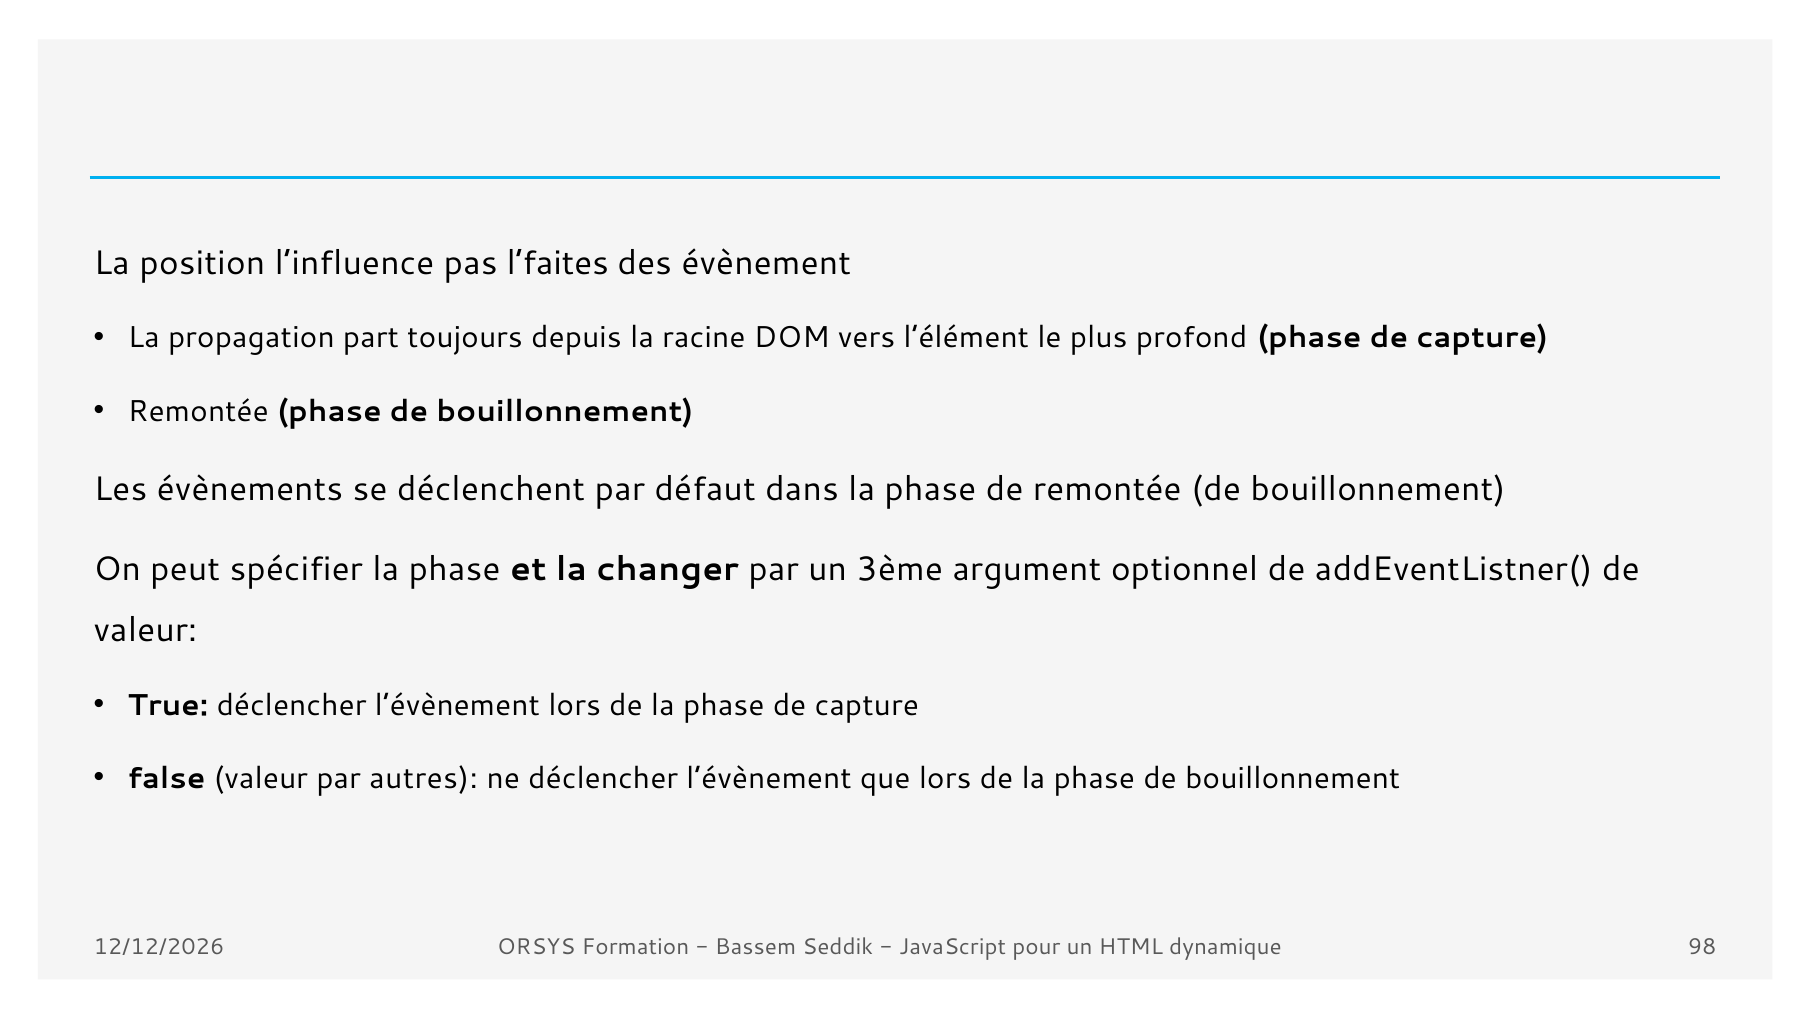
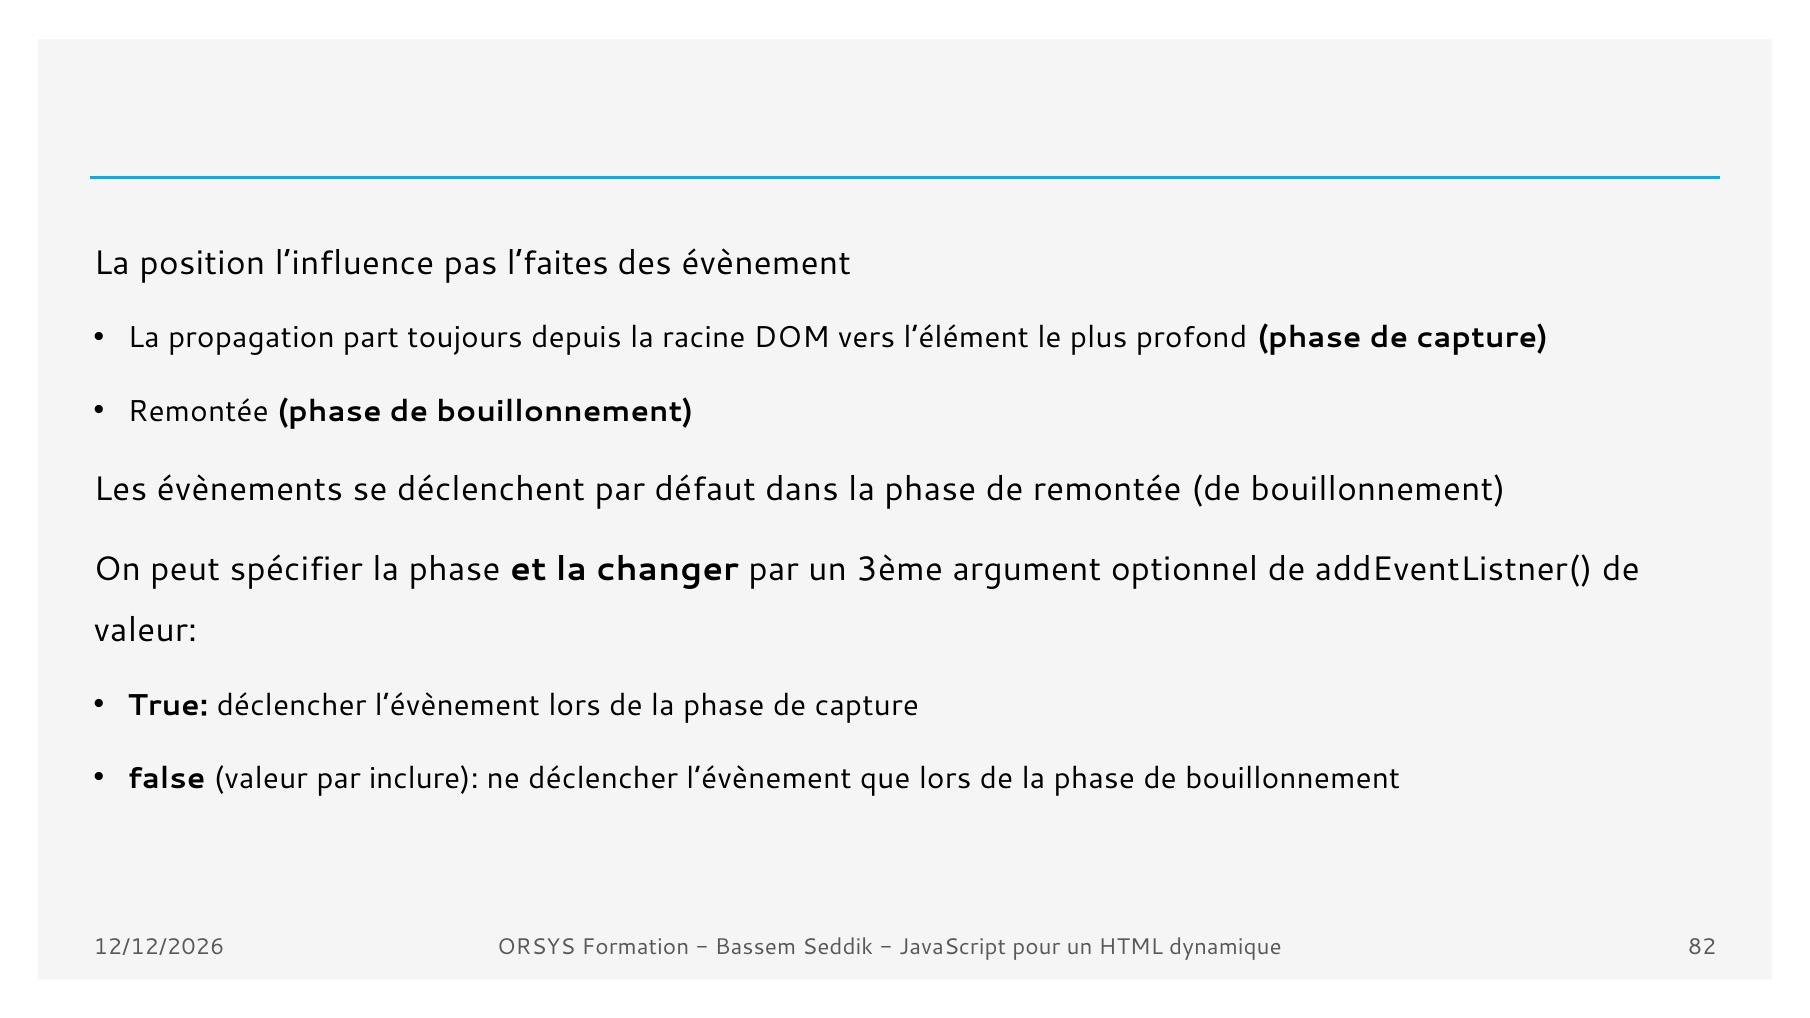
autres: autres -> inclure
98: 98 -> 82
